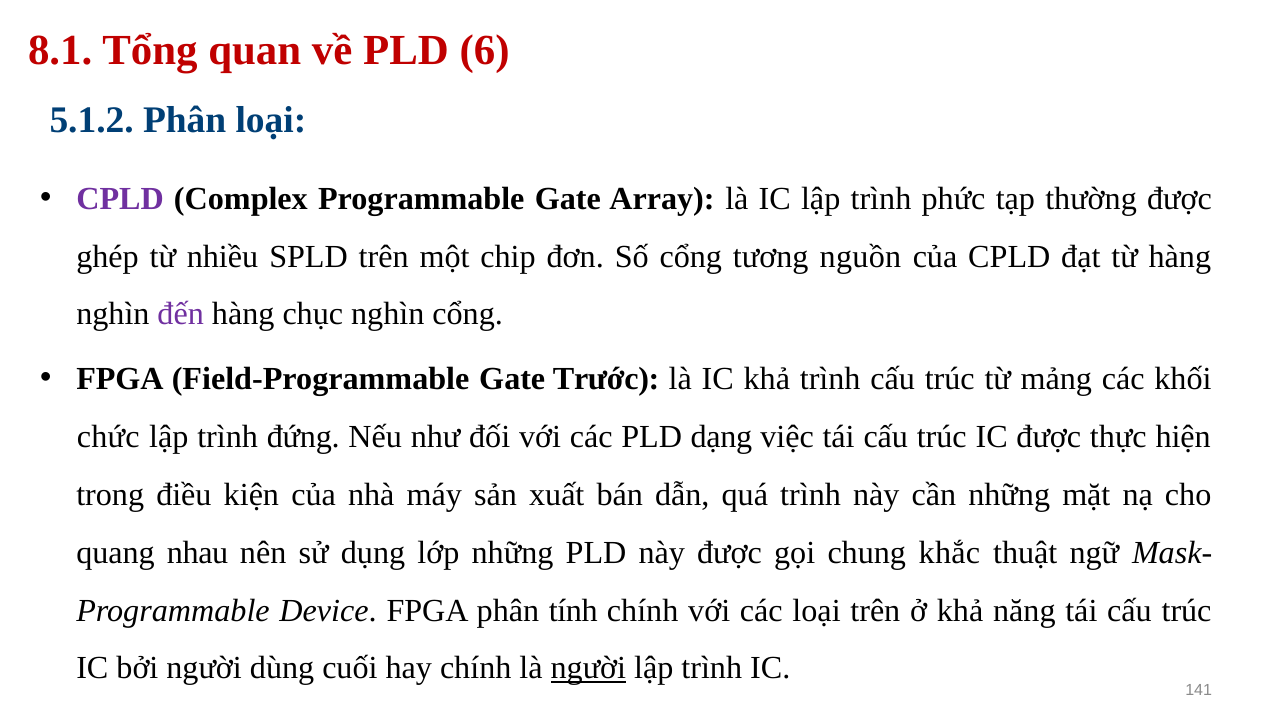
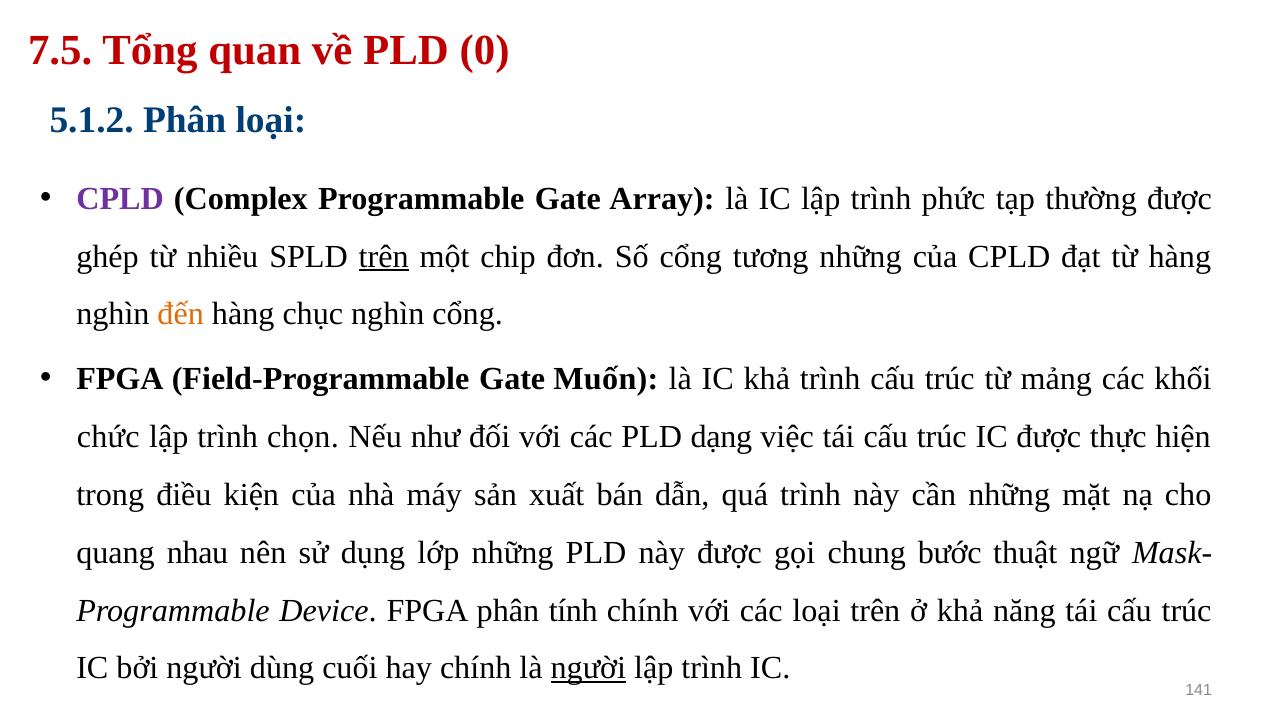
8.1: 8.1 -> 7.5
6: 6 -> 0
trên at (384, 257) underline: none -> present
tương nguồn: nguồn -> những
đến colour: purple -> orange
Trước: Trước -> Muốn
đứng: đứng -> chọn
khắc: khắc -> bước
